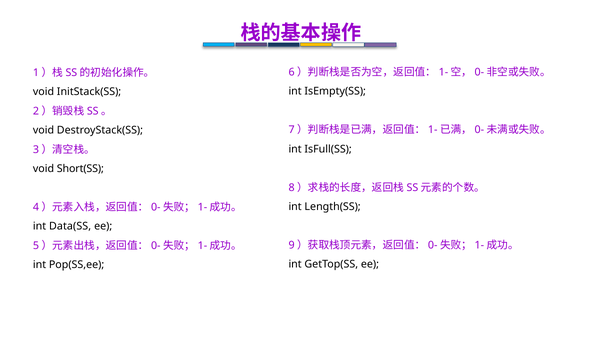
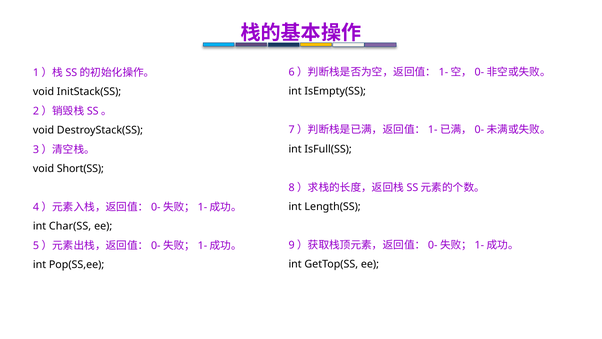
Data(SS: Data(SS -> Char(SS
